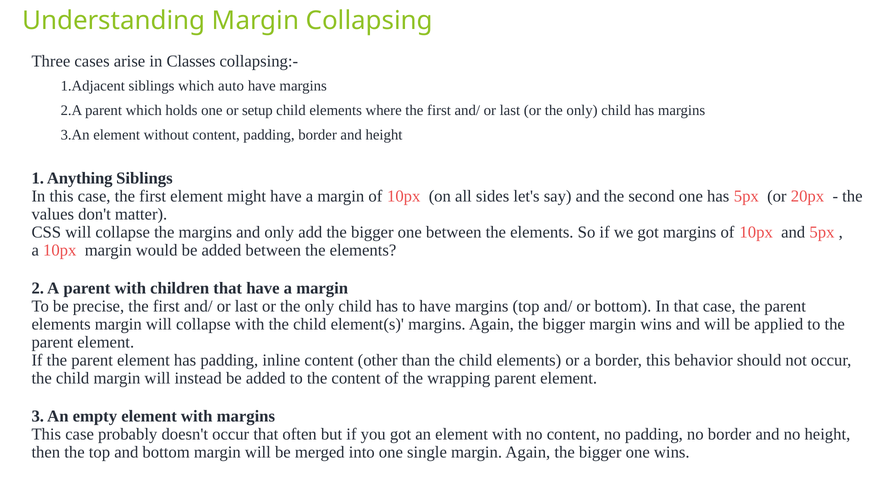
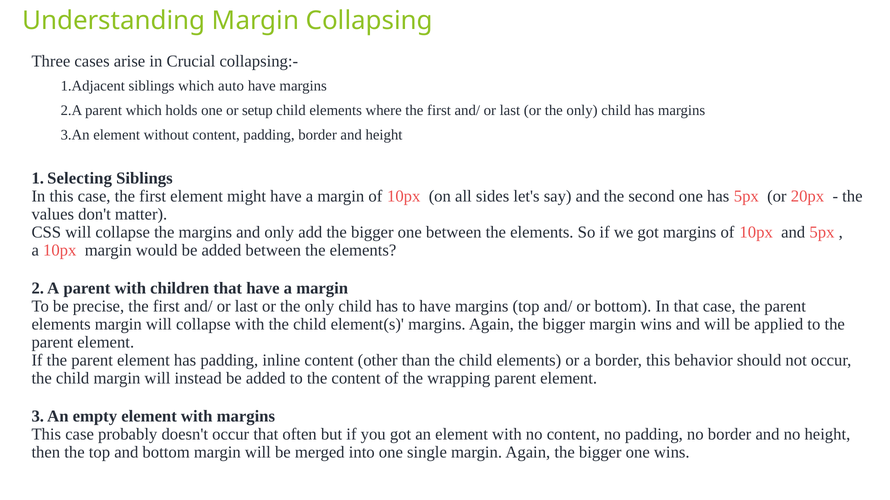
Classes: Classes -> Crucial
Anything: Anything -> Selecting
